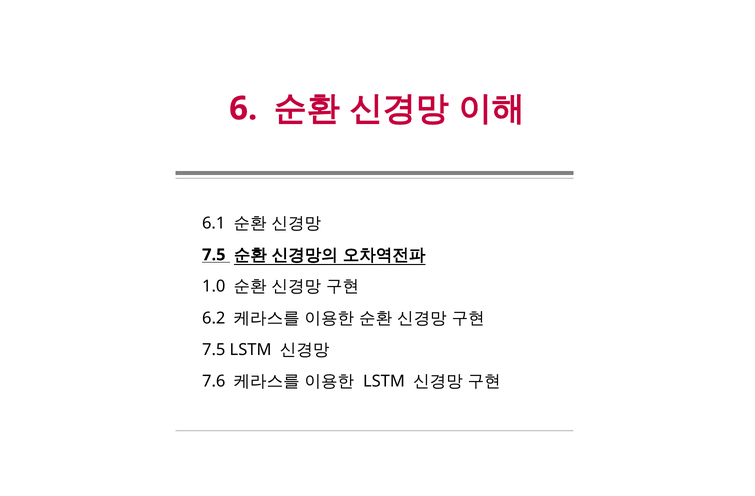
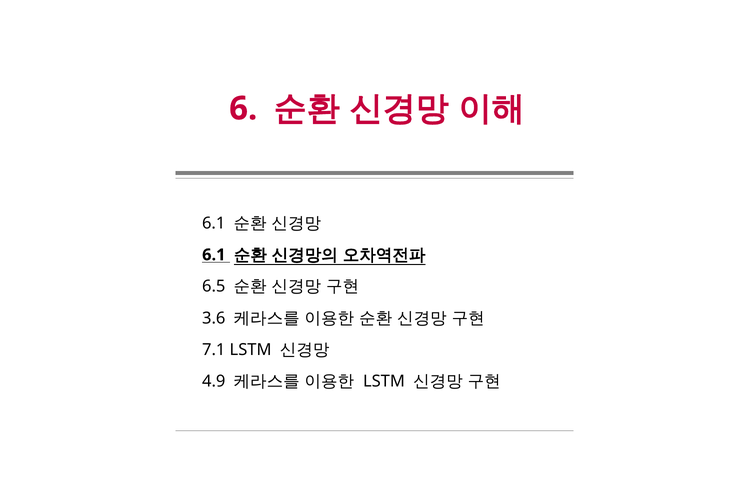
7.5 at (214, 255): 7.5 -> 6.1
1.0: 1.0 -> 6.5
6.2: 6.2 -> 3.6
7.5 at (214, 350): 7.5 -> 7.1
7.6: 7.6 -> 4.9
